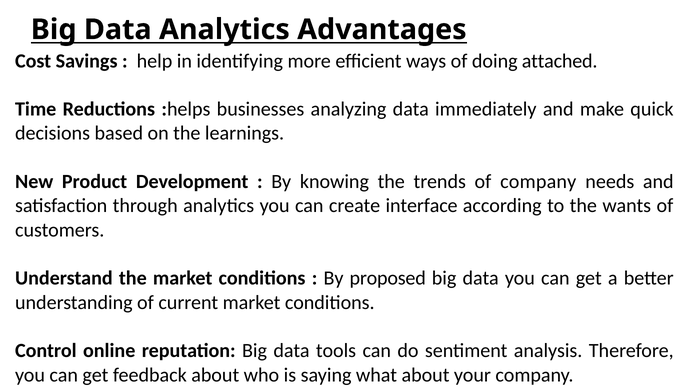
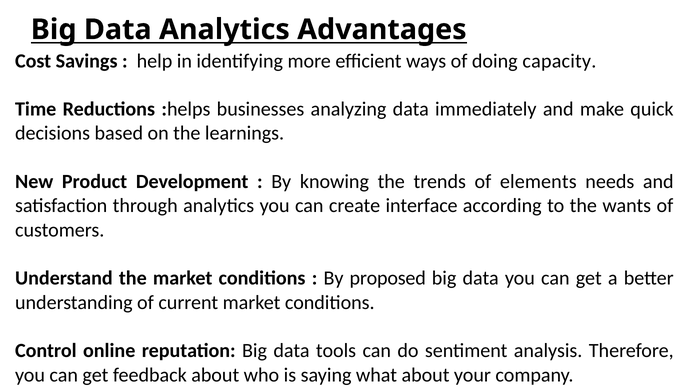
attached: attached -> capacity
of company: company -> elements
